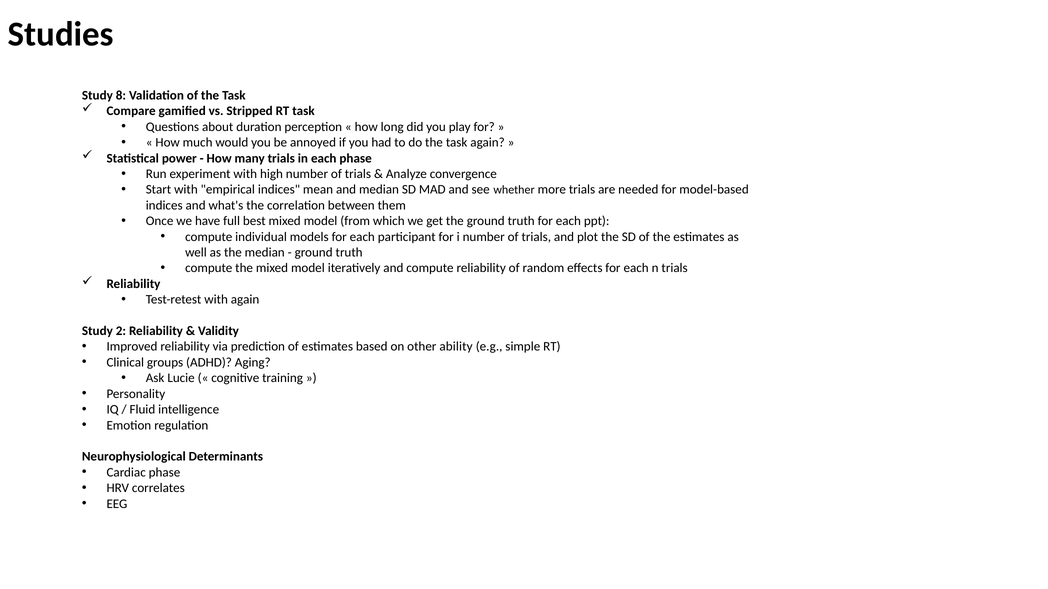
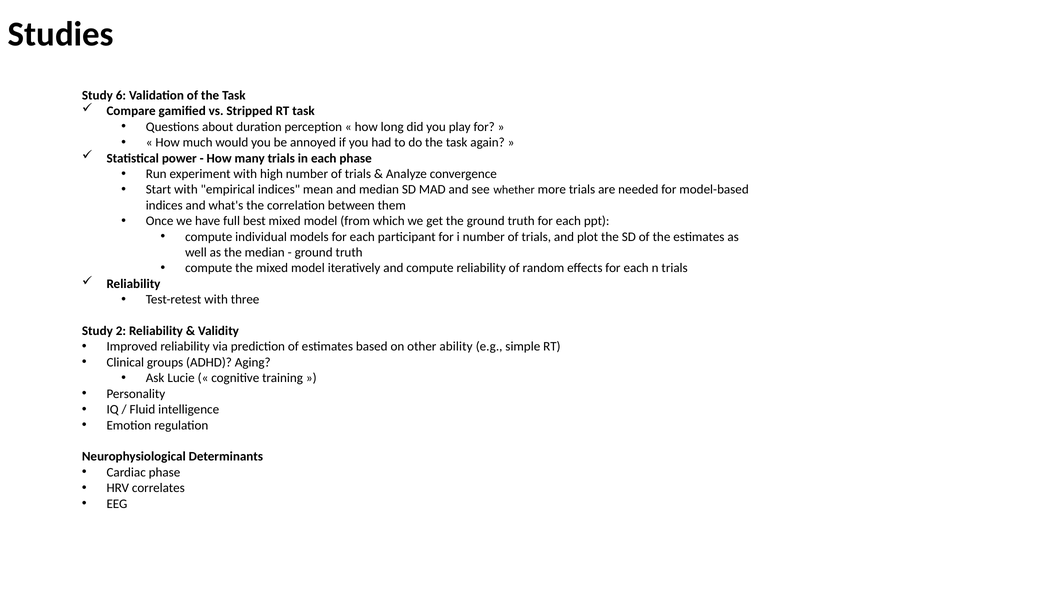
8: 8 -> 6
with again: again -> three
